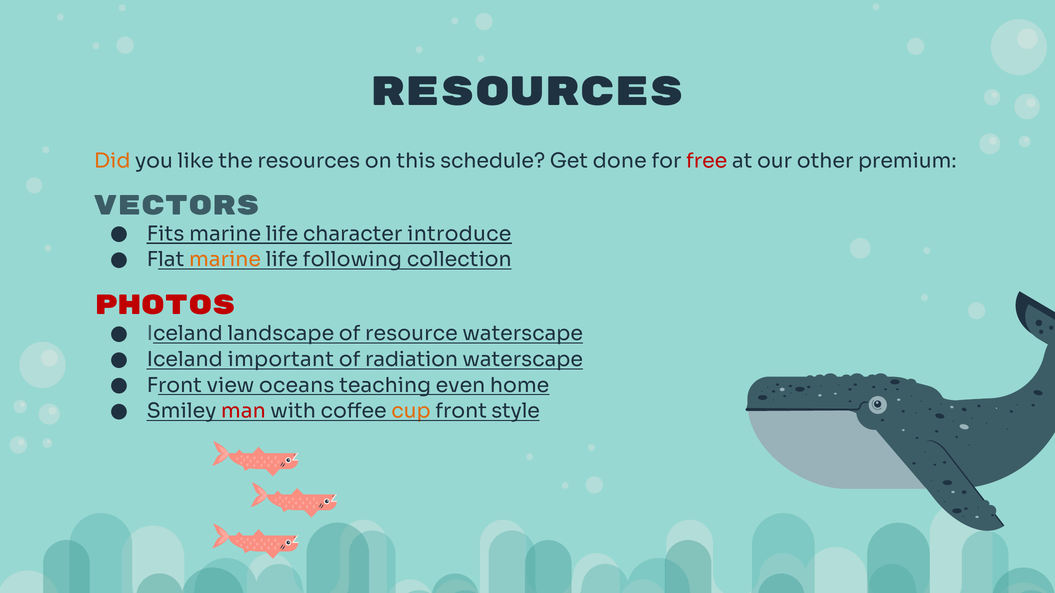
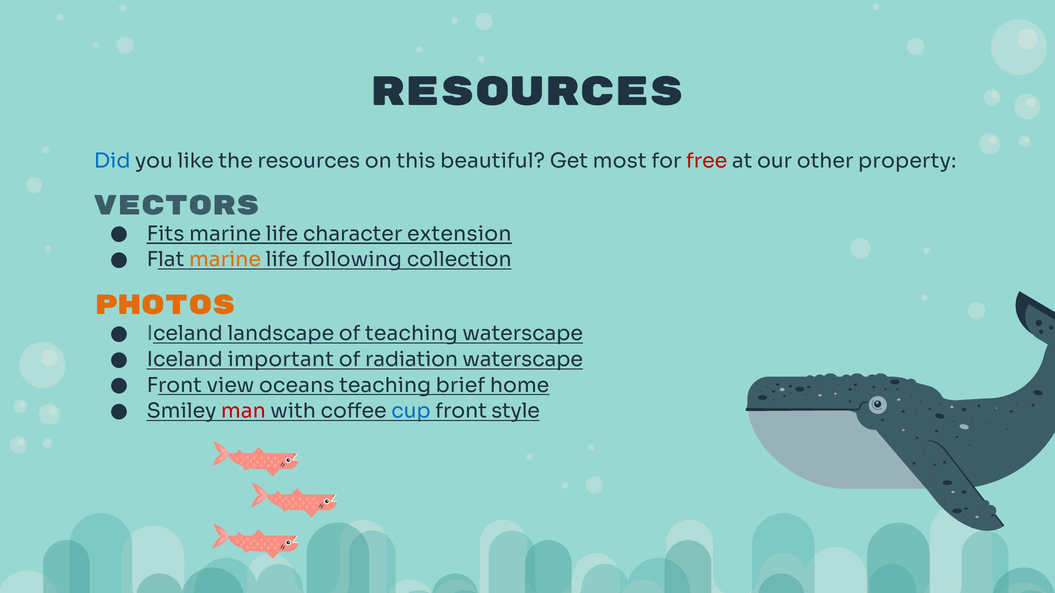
Did colour: orange -> blue
schedule: schedule -> beautiful
done: done -> most
premium: premium -> property
introduce: introduce -> extension
PhotoS colour: red -> orange
of resource: resource -> teaching
even: even -> brief
cup colour: orange -> blue
